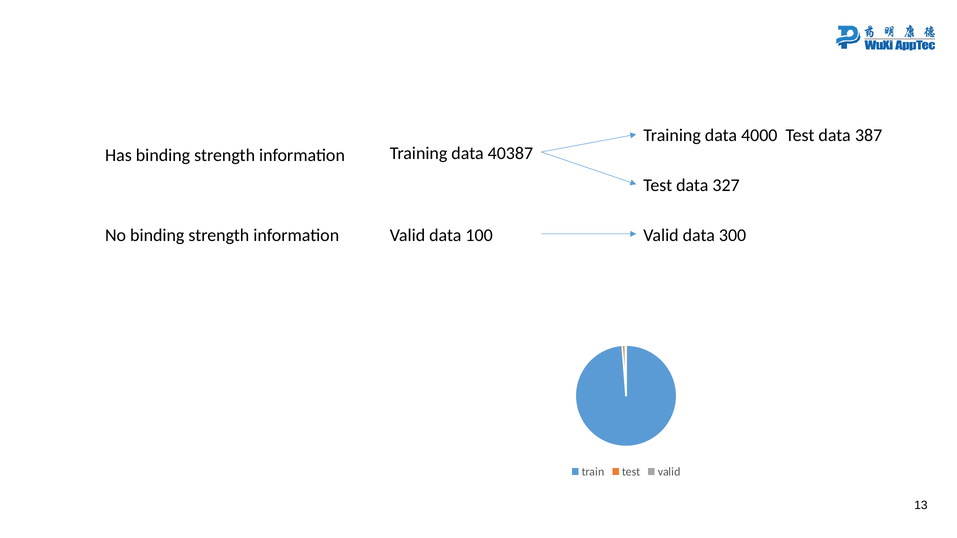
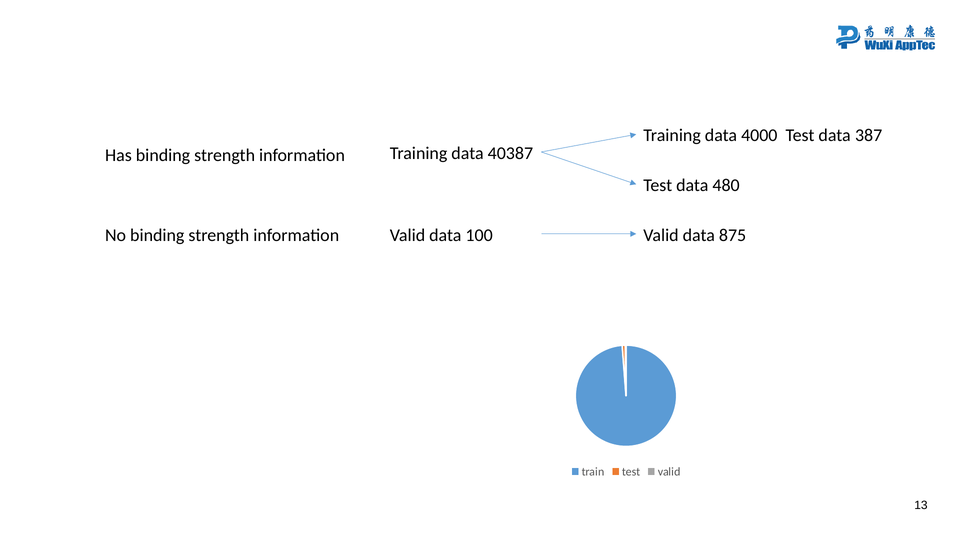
327: 327 -> 480
300: 300 -> 875
